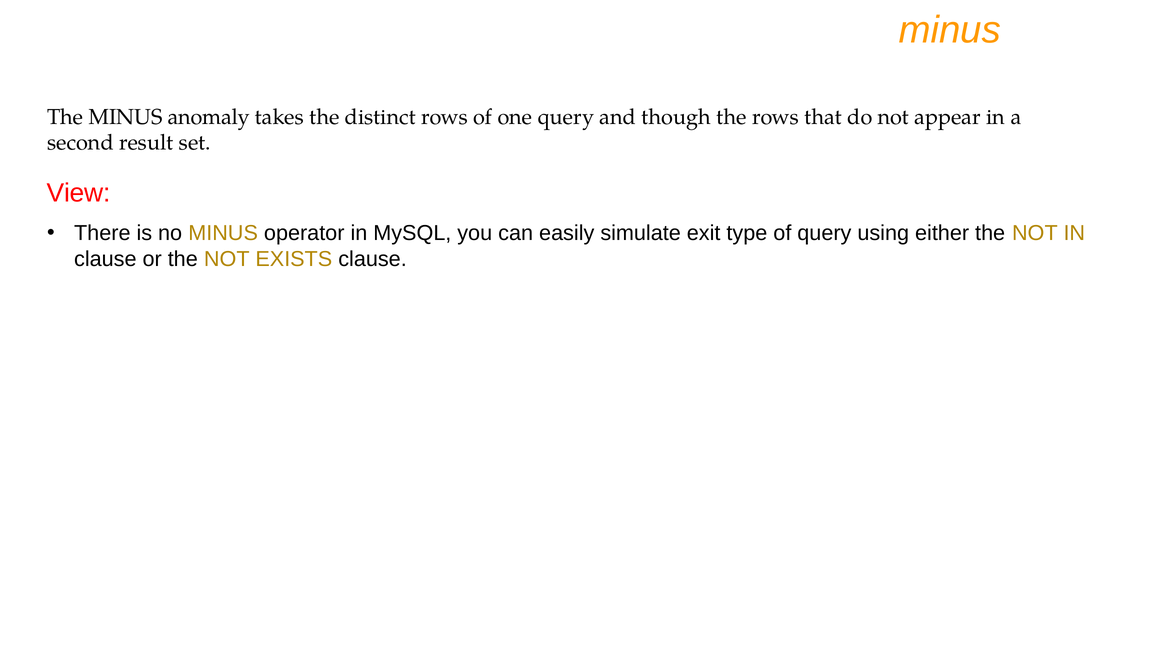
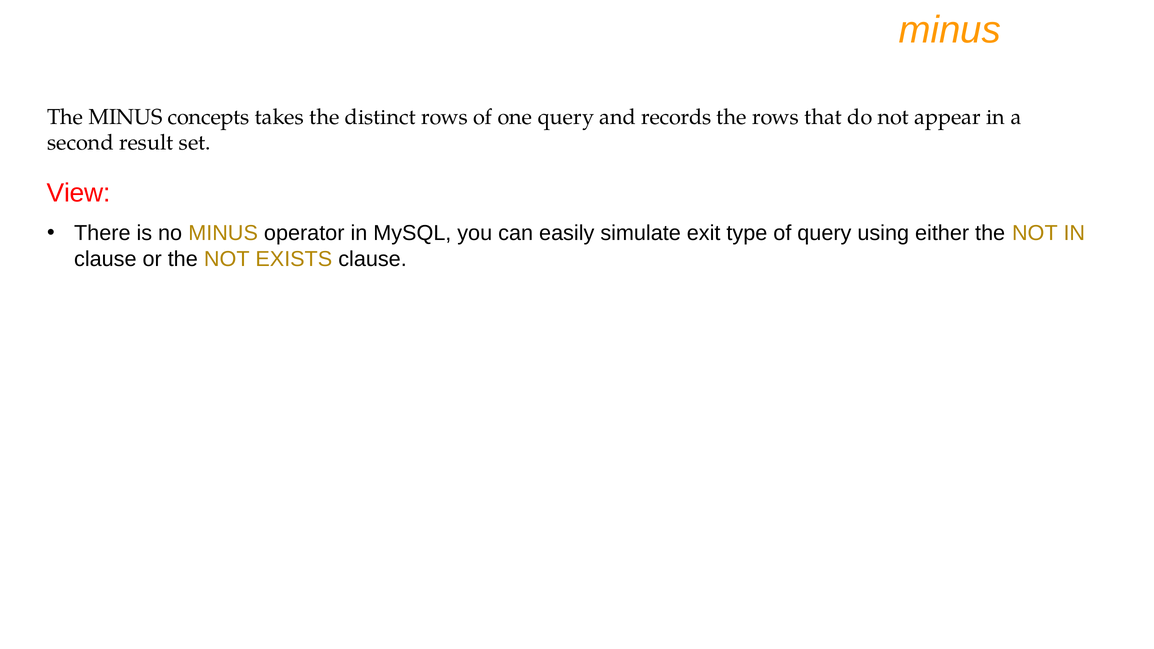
anomaly: anomaly -> concepts
though: though -> records
